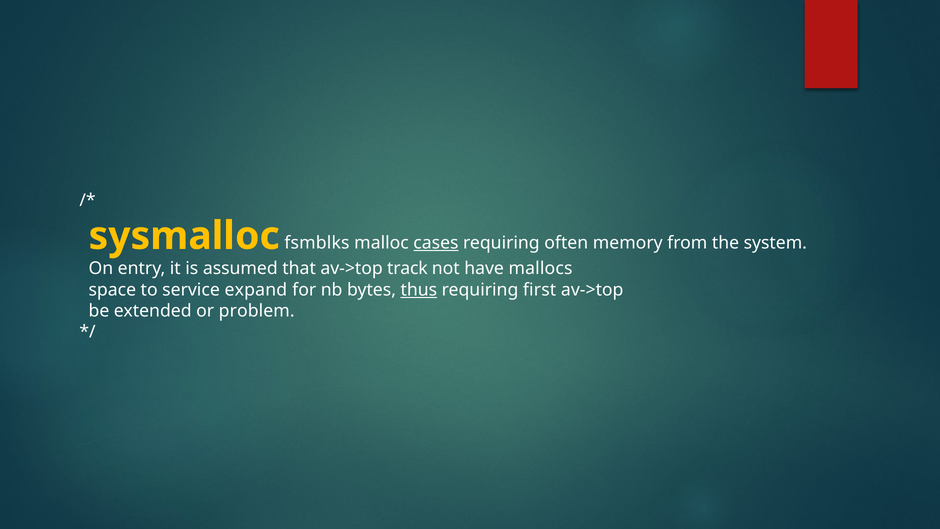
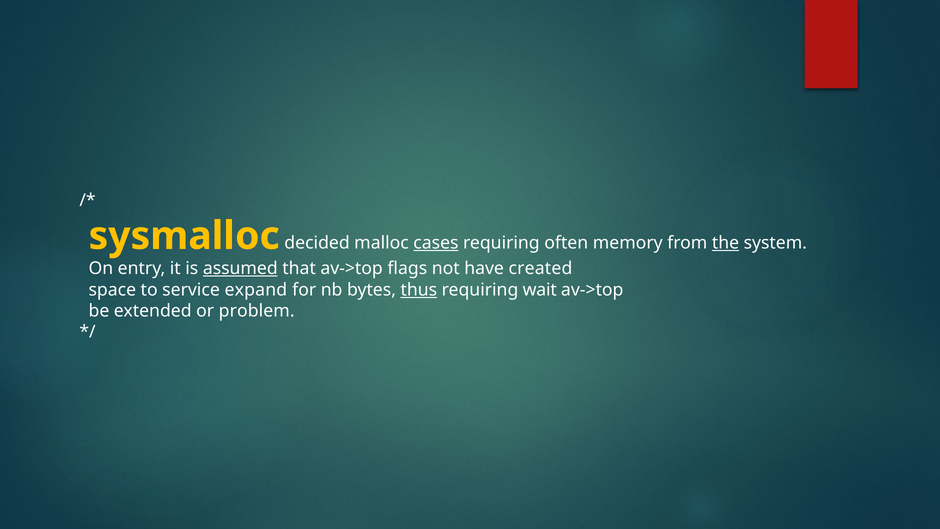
fsmblks: fsmblks -> decided
the underline: none -> present
assumed underline: none -> present
track: track -> flags
mallocs: mallocs -> created
first: first -> wait
